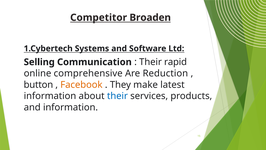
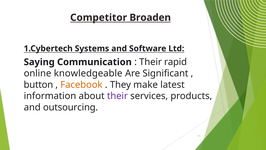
Selling: Selling -> Saying
comprehensive: comprehensive -> knowledgeable
Reduction: Reduction -> Significant
their at (117, 96) colour: blue -> purple
and information: information -> outsourcing
